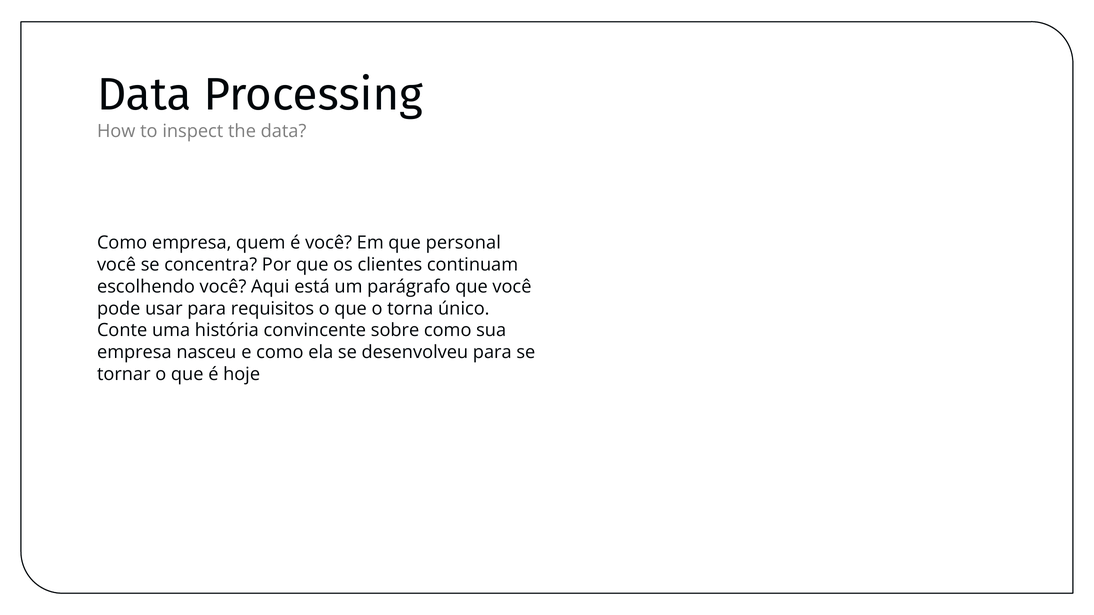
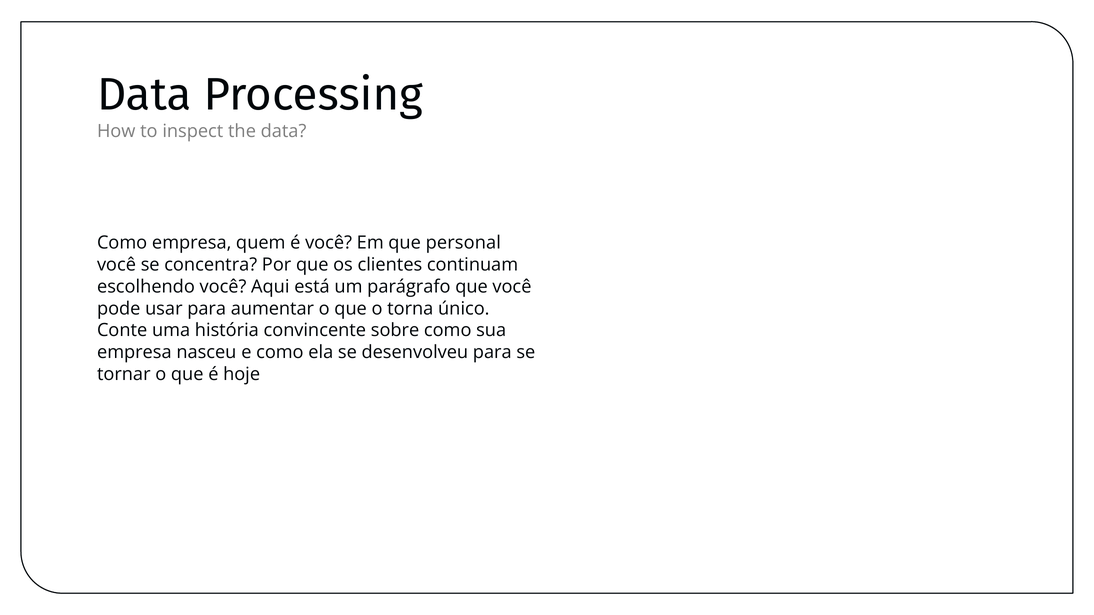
requisitos: requisitos -> aumentar
